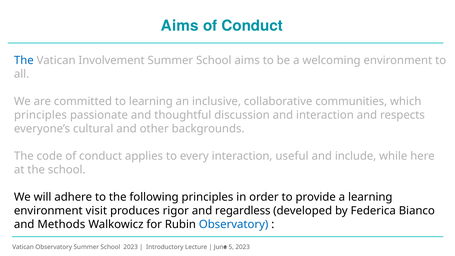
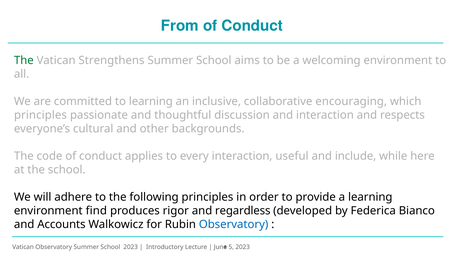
Aims at (180, 26): Aims -> From
The at (24, 61) colour: blue -> green
Involvement: Involvement -> Strengthens
communities: communities -> encouraging
visit: visit -> find
Methods: Methods -> Accounts
